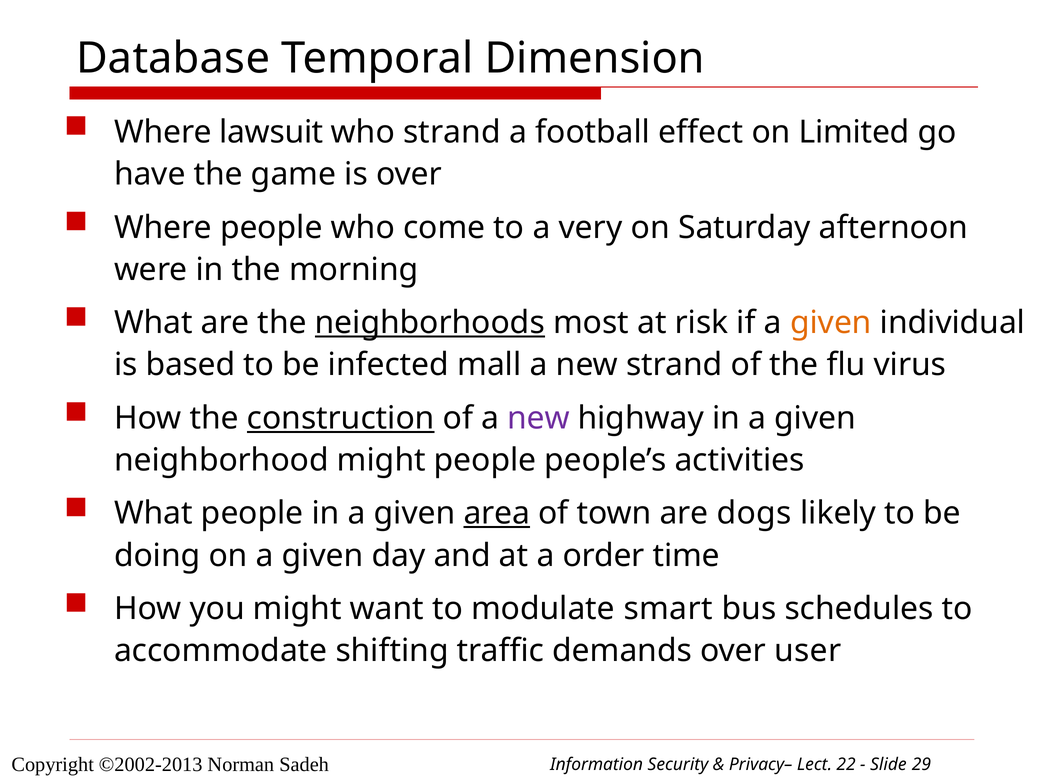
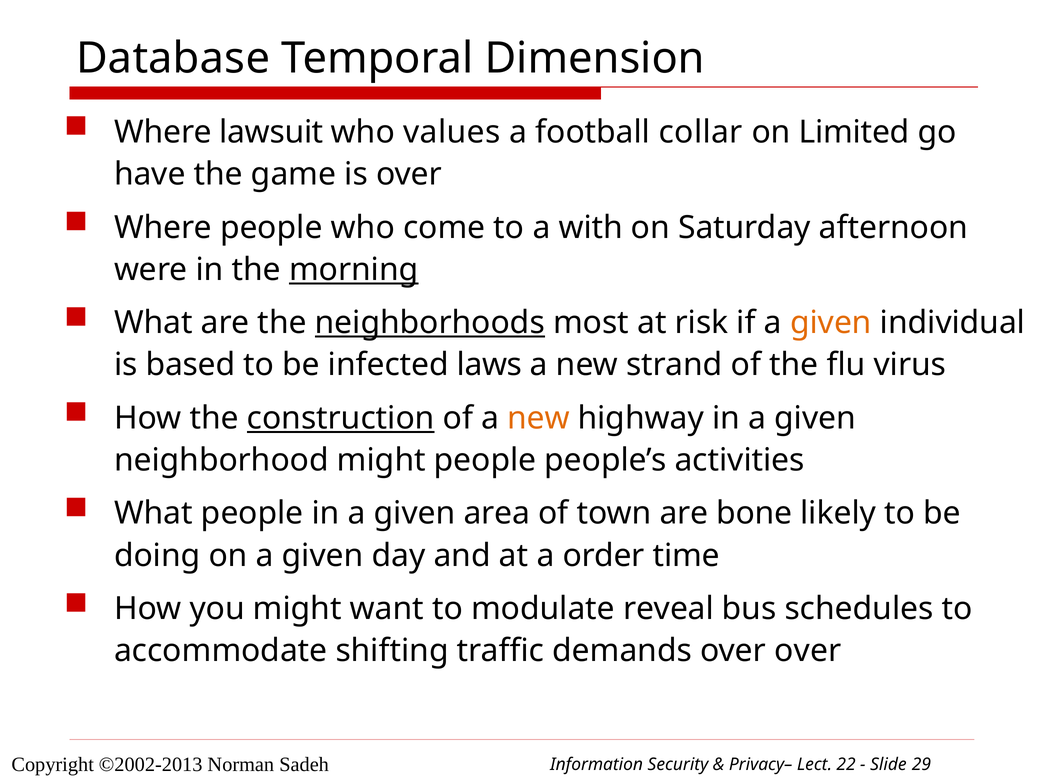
who strand: strand -> values
effect: effect -> collar
very: very -> with
morning underline: none -> present
mall: mall -> laws
new at (539, 418) colour: purple -> orange
area underline: present -> none
dogs: dogs -> bone
smart: smart -> reveal
over user: user -> over
